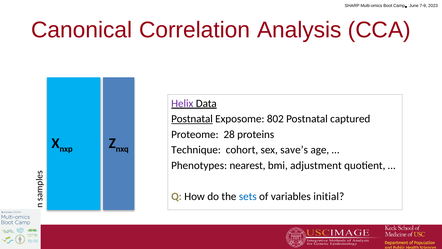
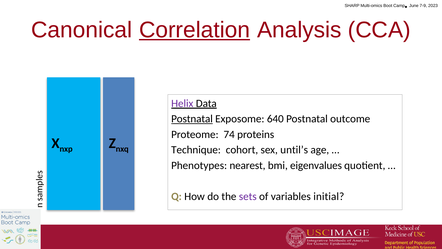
Correlation underline: none -> present
802: 802 -> 640
captured: captured -> outcome
28: 28 -> 74
save’s: save’s -> until’s
adjustment: adjustment -> eigenvalues
sets colour: blue -> purple
